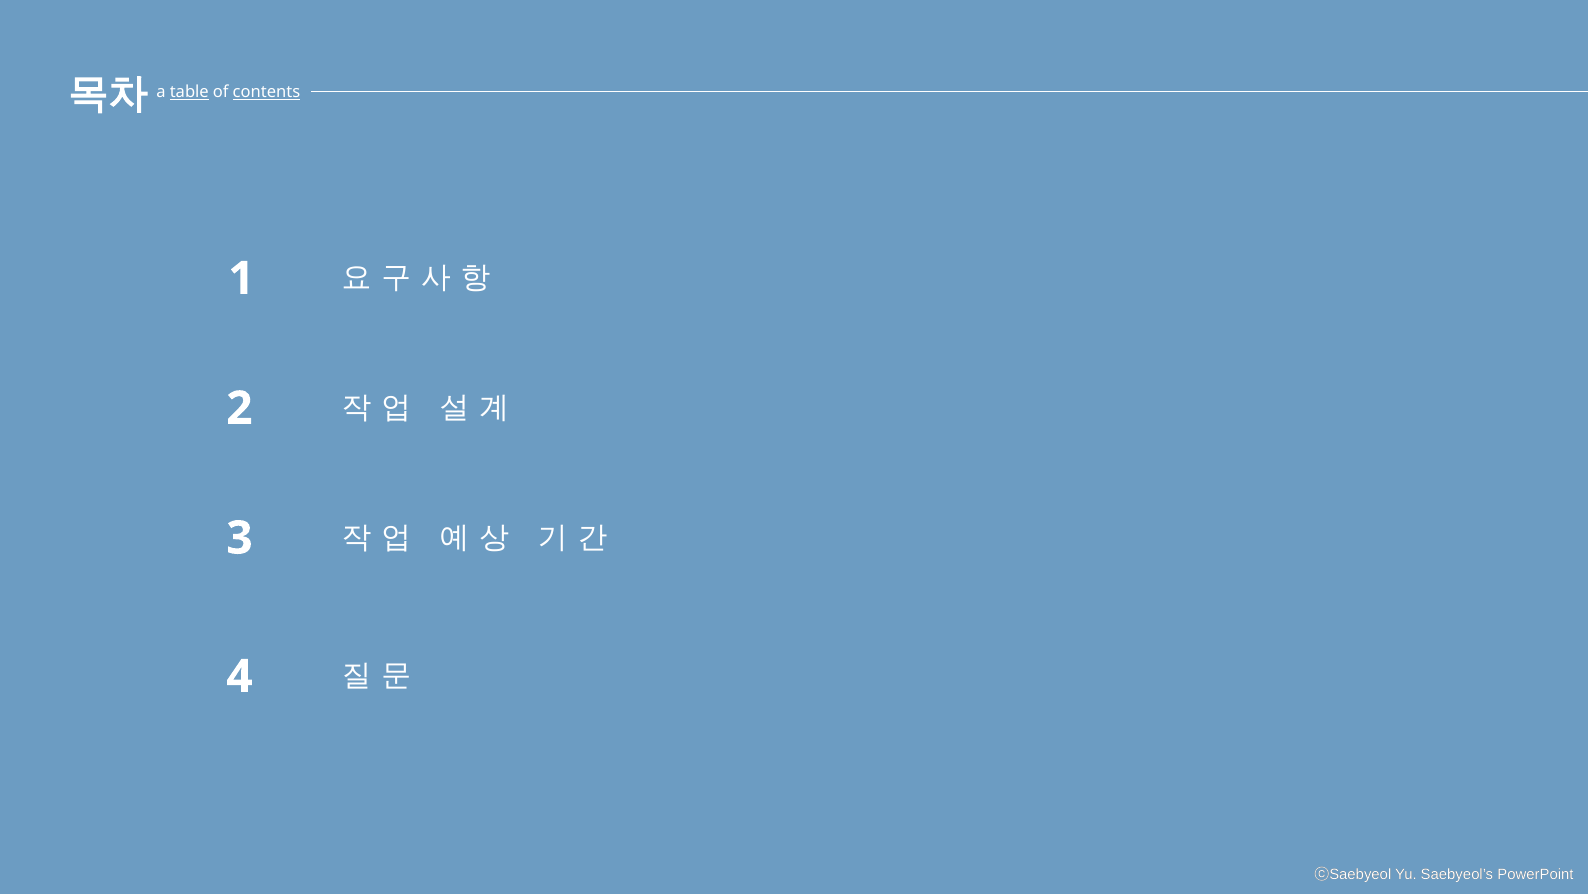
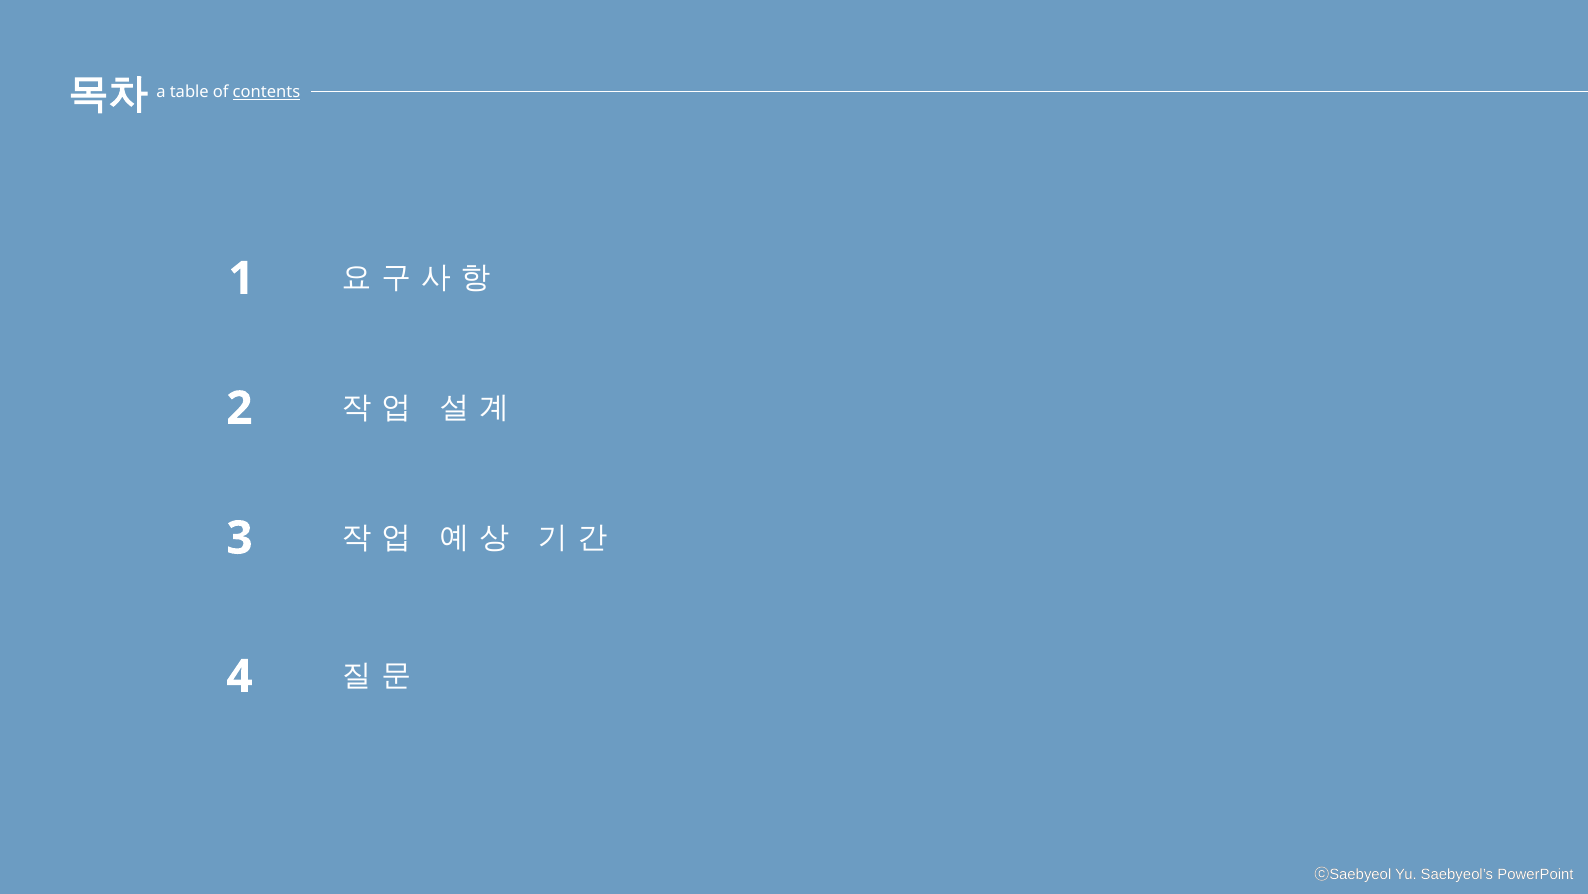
table underline: present -> none
